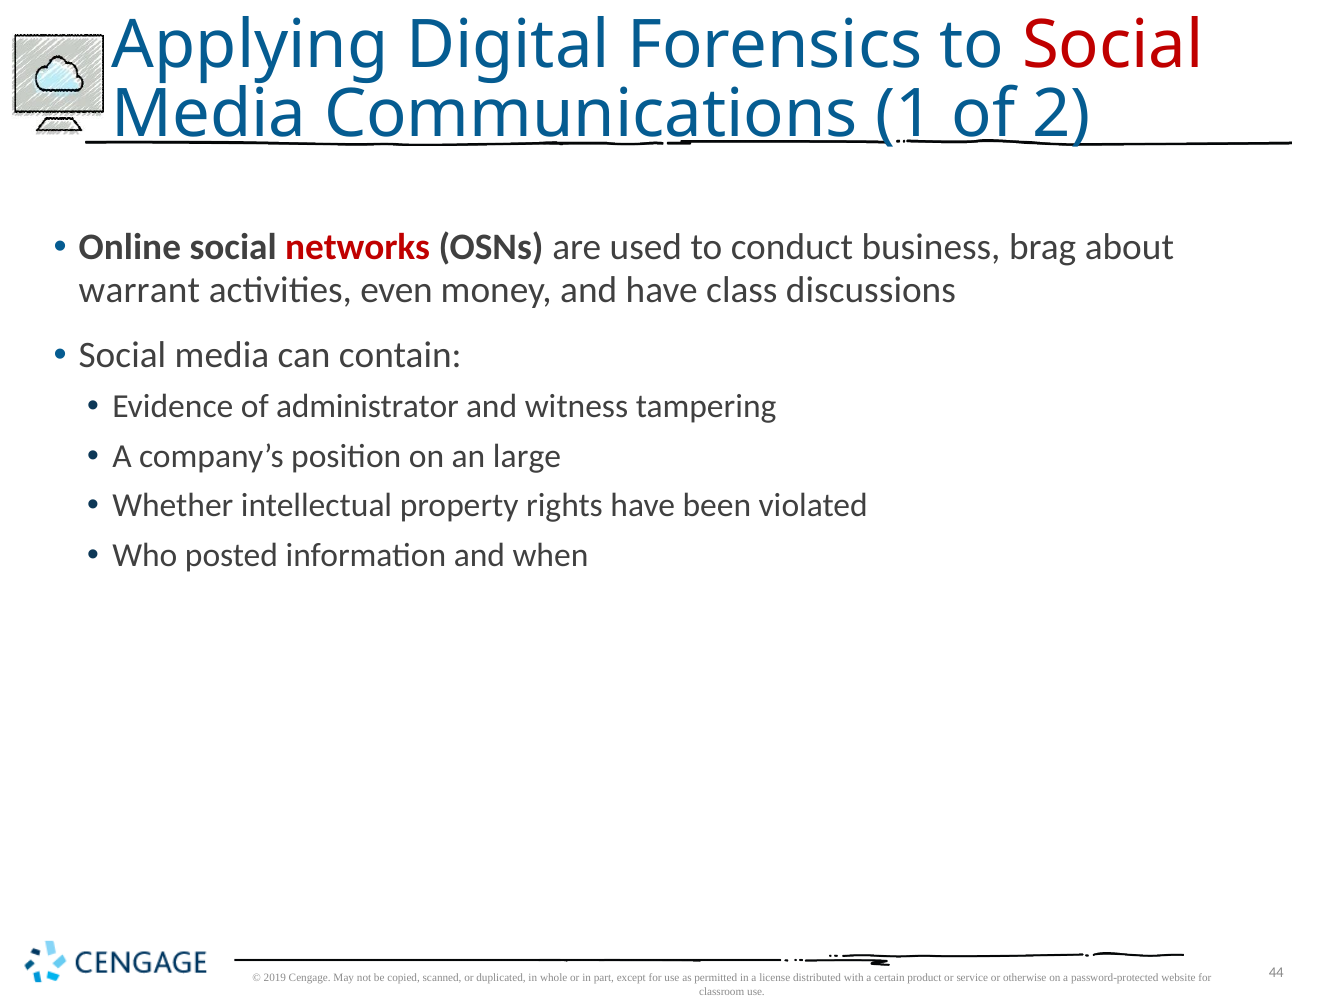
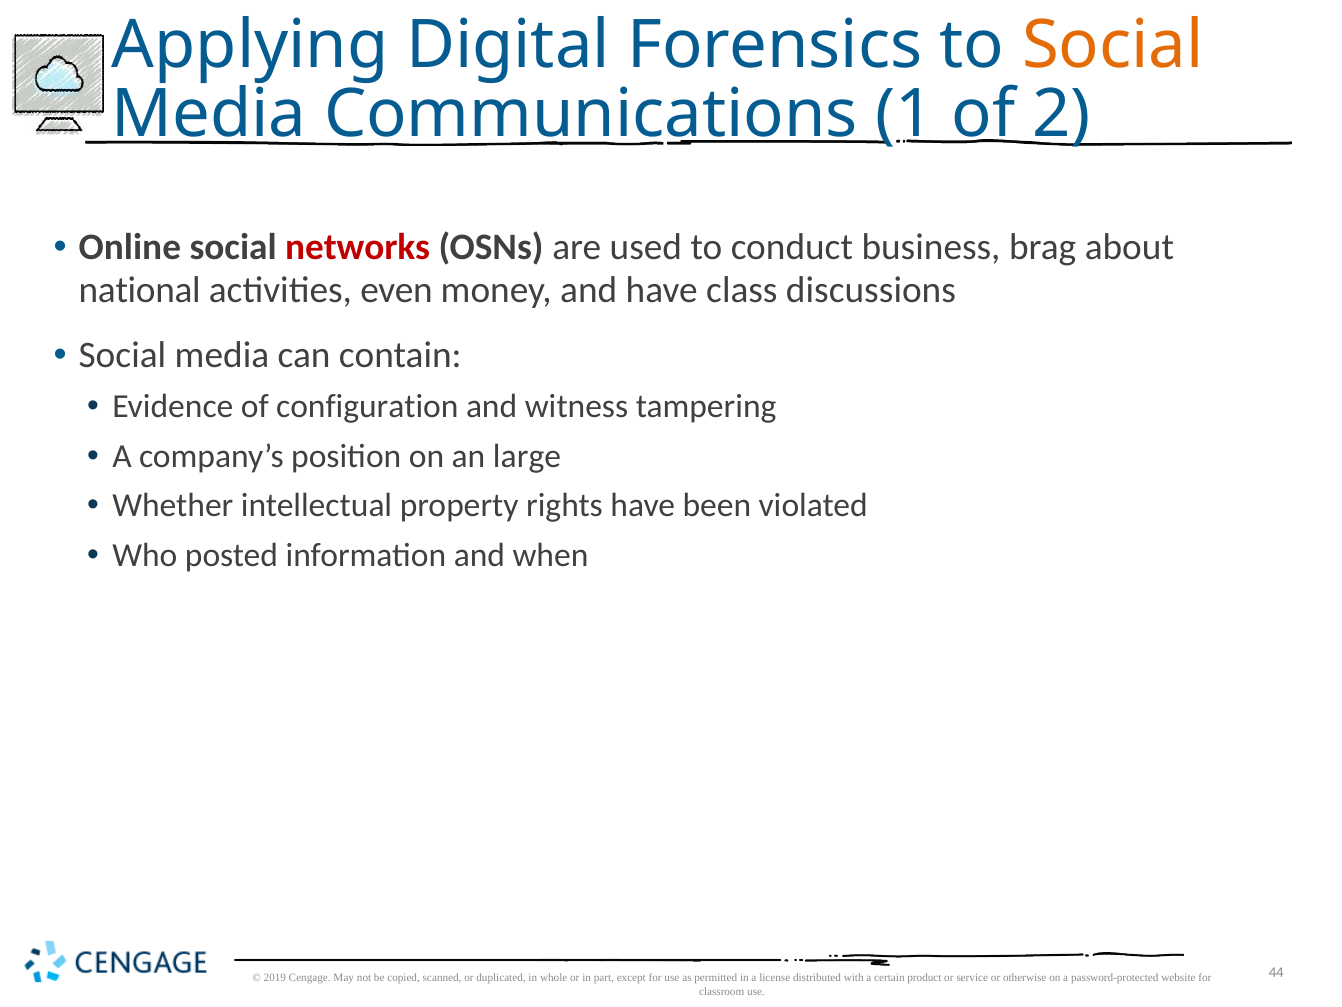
Social at (1113, 46) colour: red -> orange
warrant: warrant -> national
administrator: administrator -> configuration
